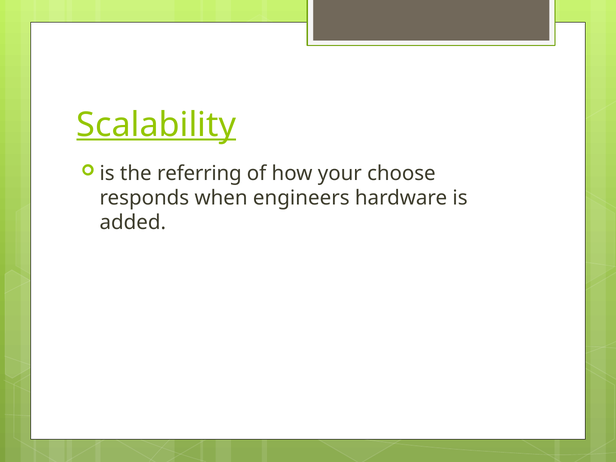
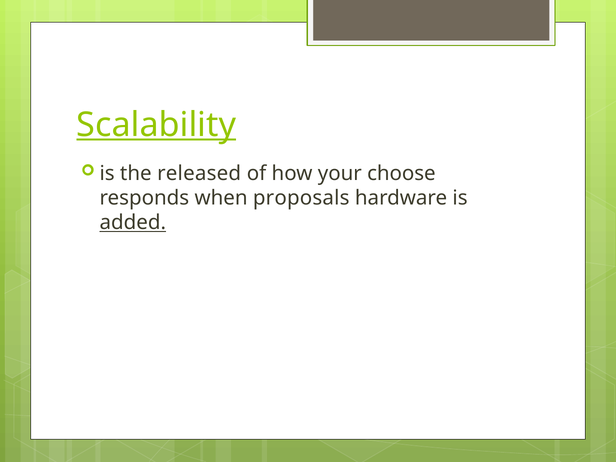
referring: referring -> released
engineers: engineers -> proposals
added underline: none -> present
